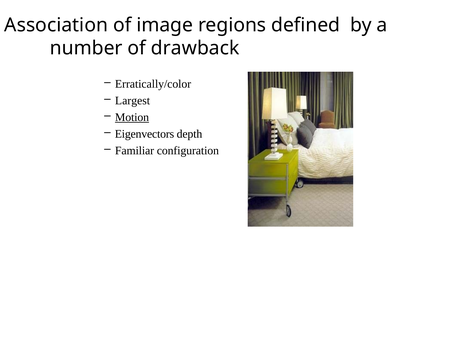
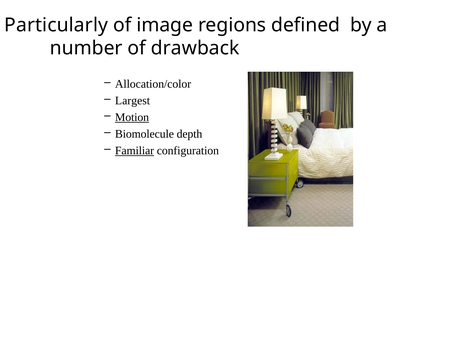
Association: Association -> Particularly
Erratically/color: Erratically/color -> Allocation/color
Eigenvectors: Eigenvectors -> Biomolecule
Familiar underline: none -> present
